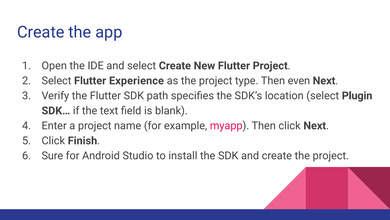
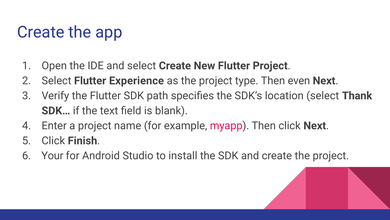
Plugin: Plugin -> Thank
Sure: Sure -> Your
